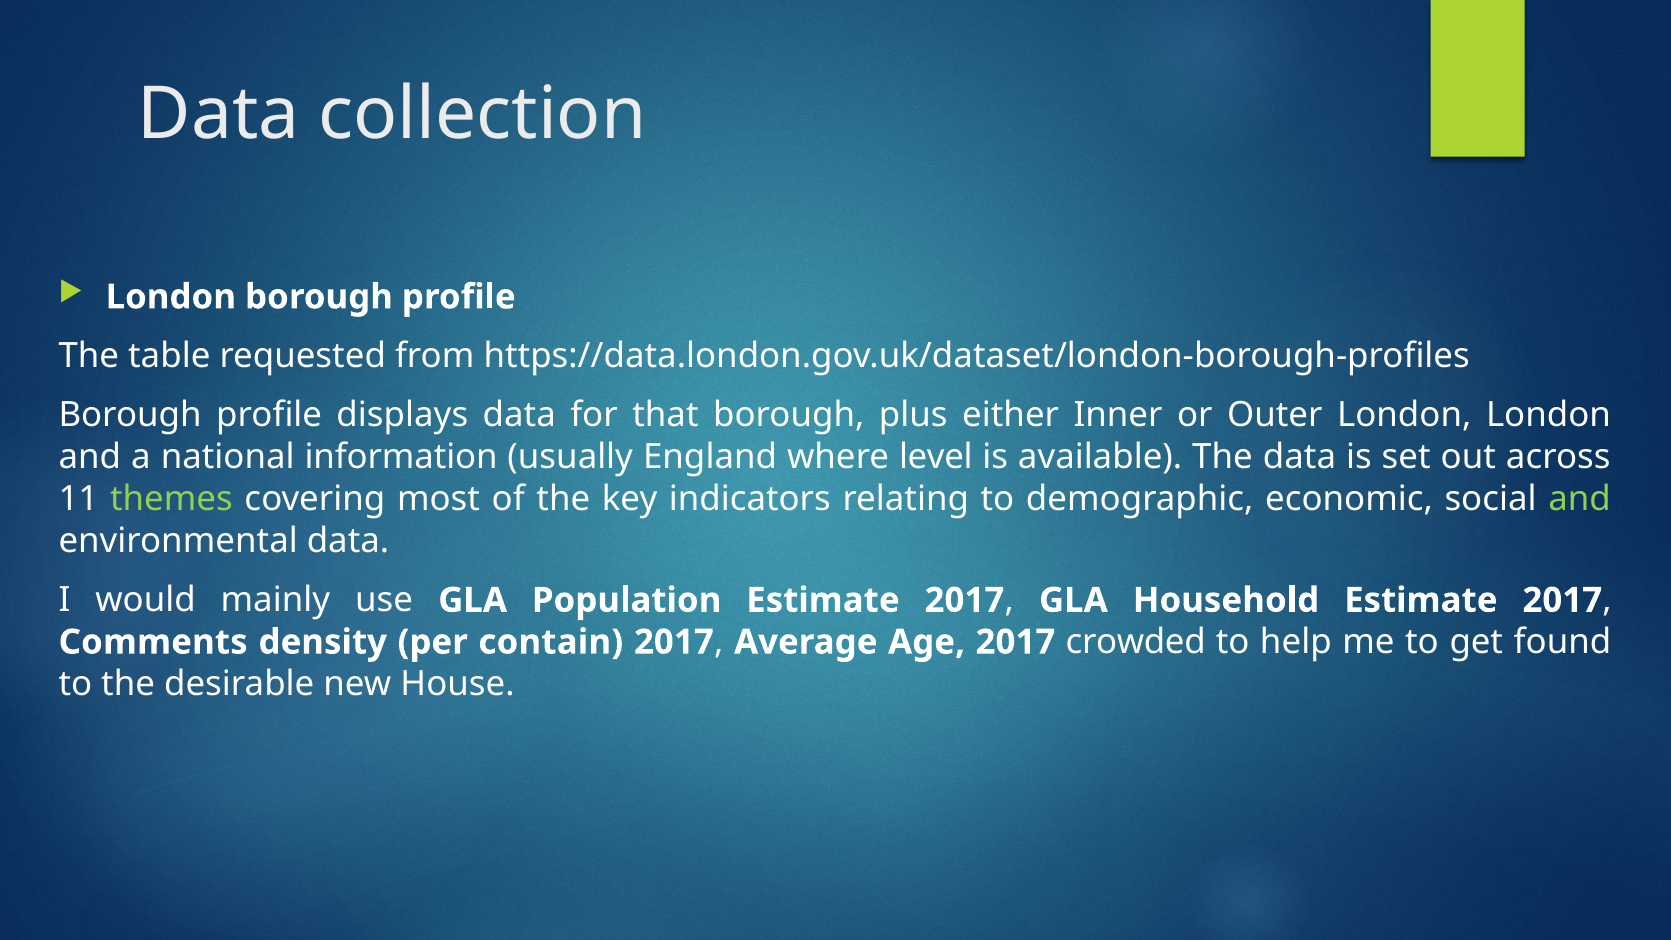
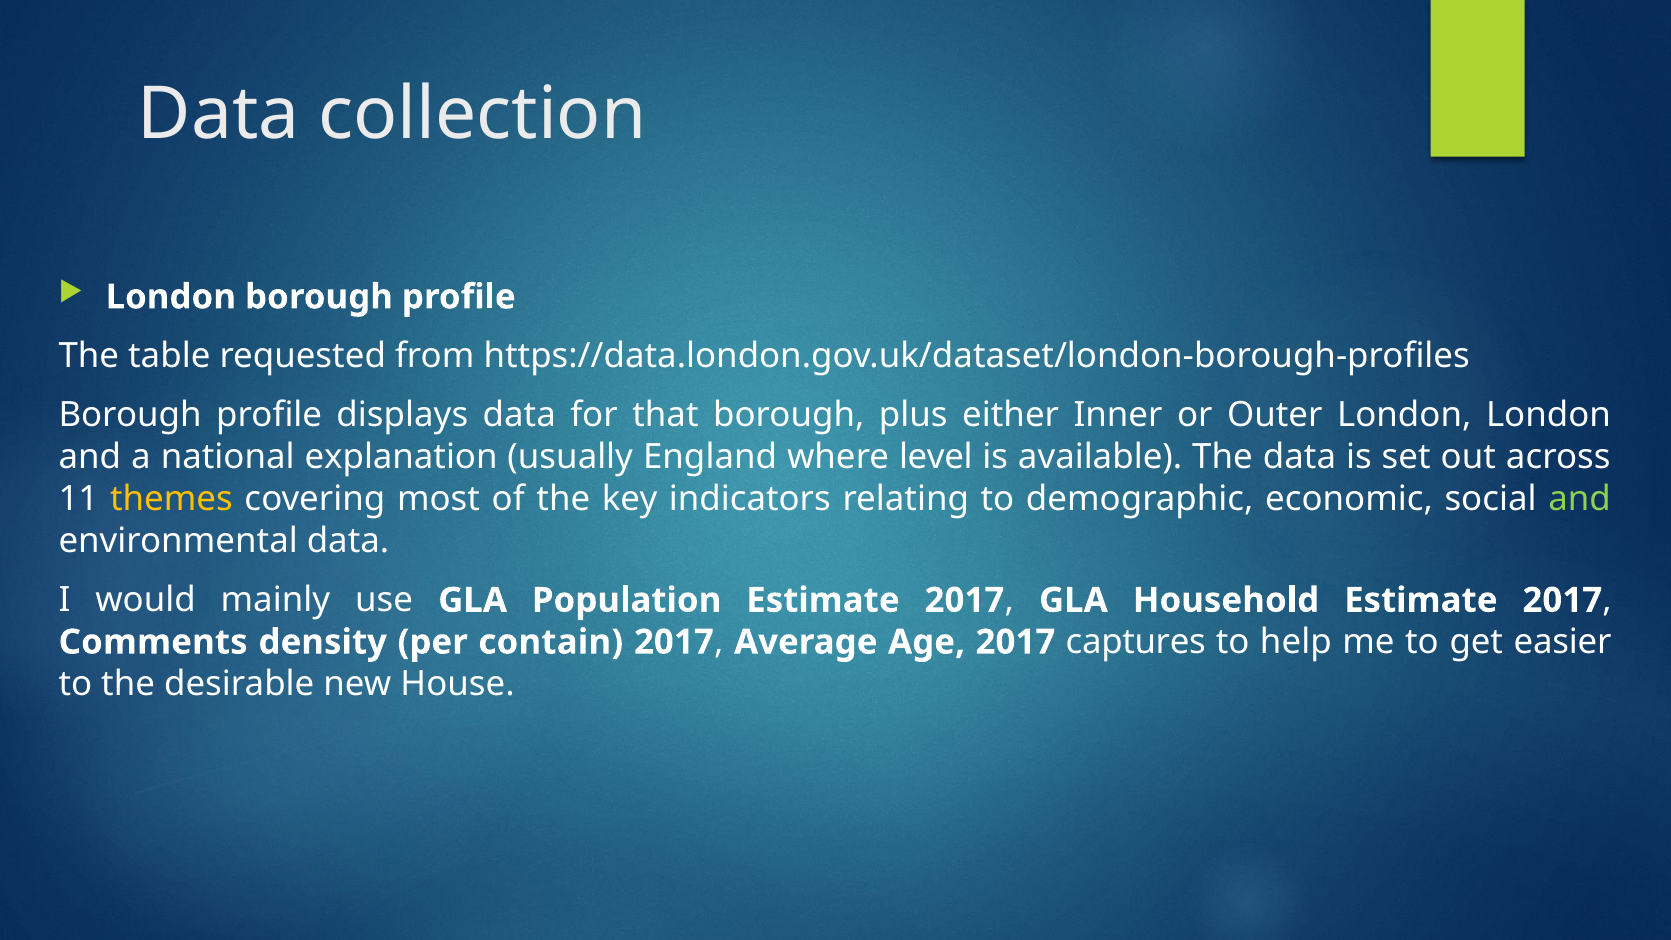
information: information -> explanation
themes colour: light green -> yellow
crowded: crowded -> captures
found: found -> easier
